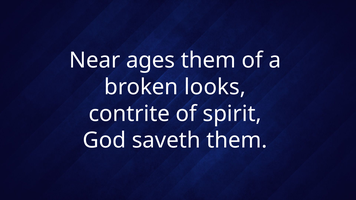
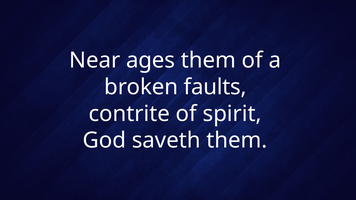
looks: looks -> faults
